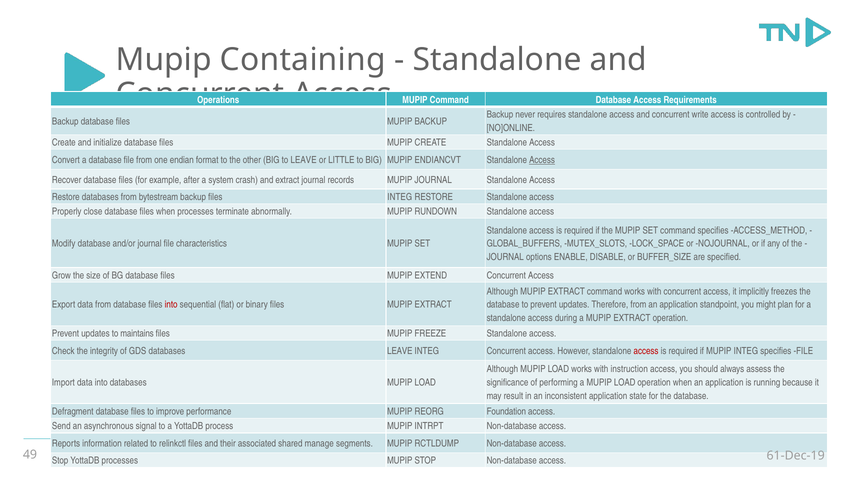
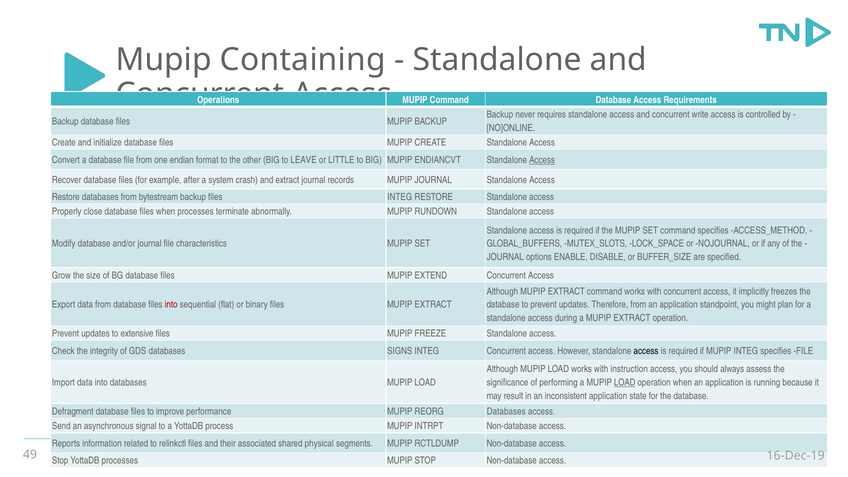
maintains: maintains -> extensive
databases LEAVE: LEAVE -> SIGNS
access at (646, 351) colour: red -> black
LOAD at (625, 383) underline: none -> present
REORG Foundation: Foundation -> Databases
manage: manage -> physical
61-Dec-19: 61-Dec-19 -> 16-Dec-19
